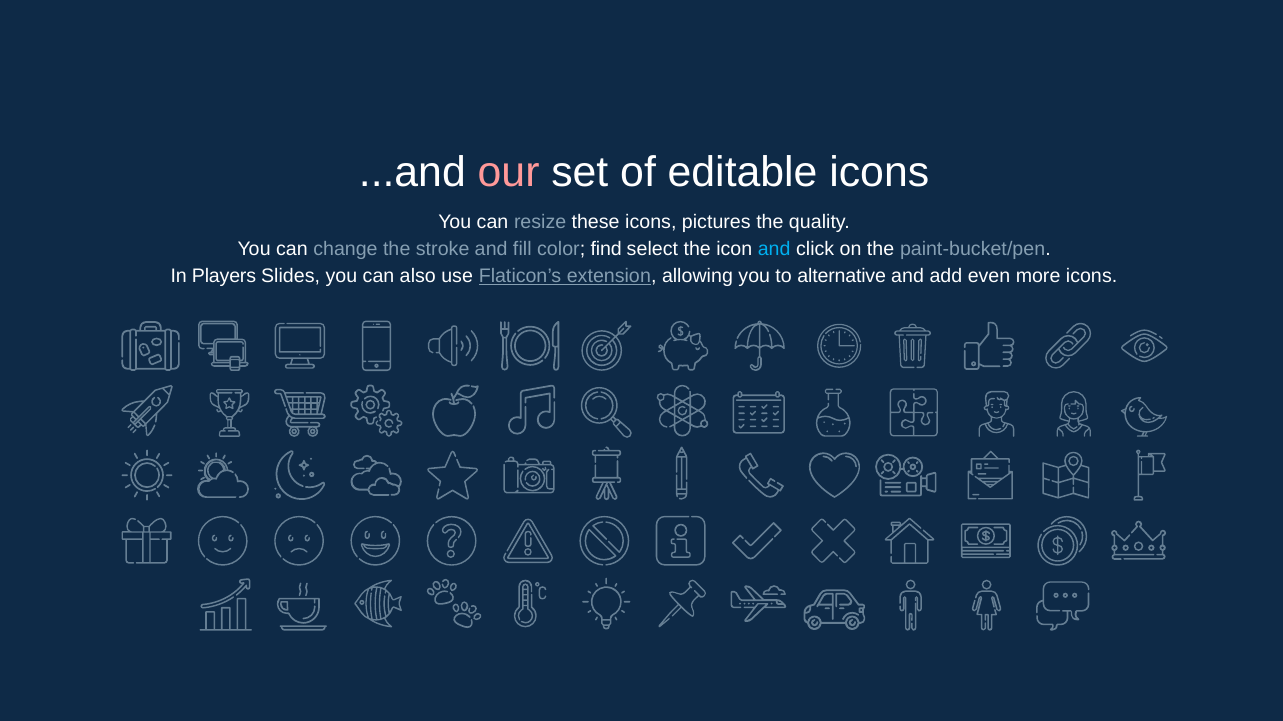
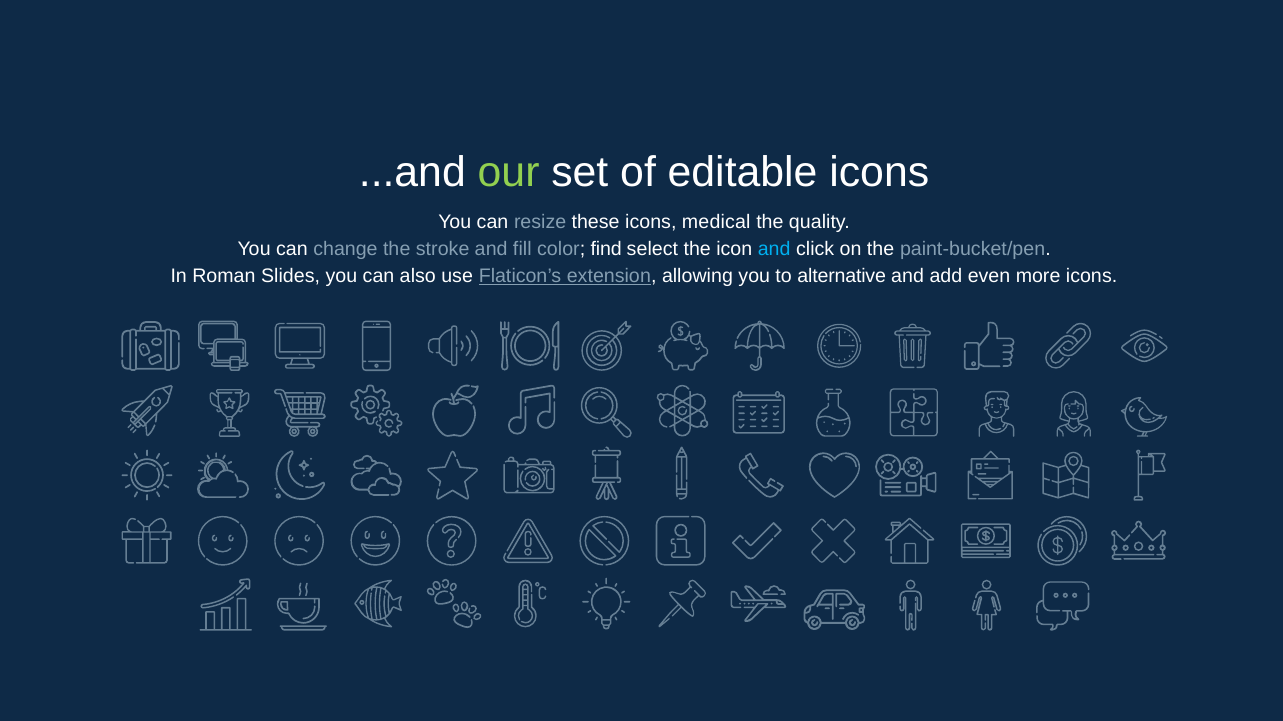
our colour: pink -> light green
pictures: pictures -> medical
Players: Players -> Roman
